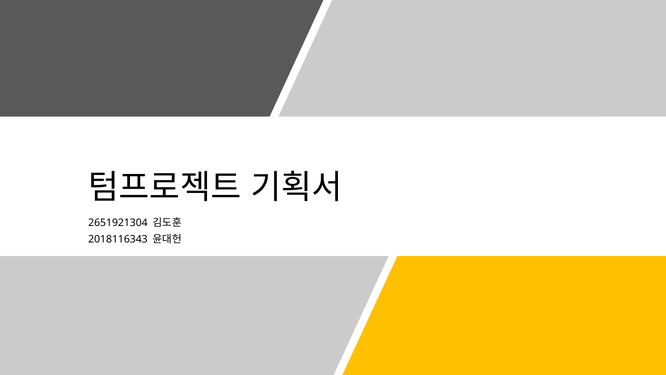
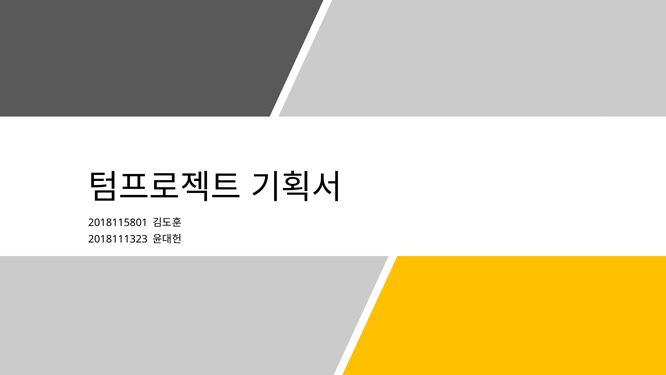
2651921304: 2651921304 -> 2018115801
2018116343: 2018116343 -> 2018111323
